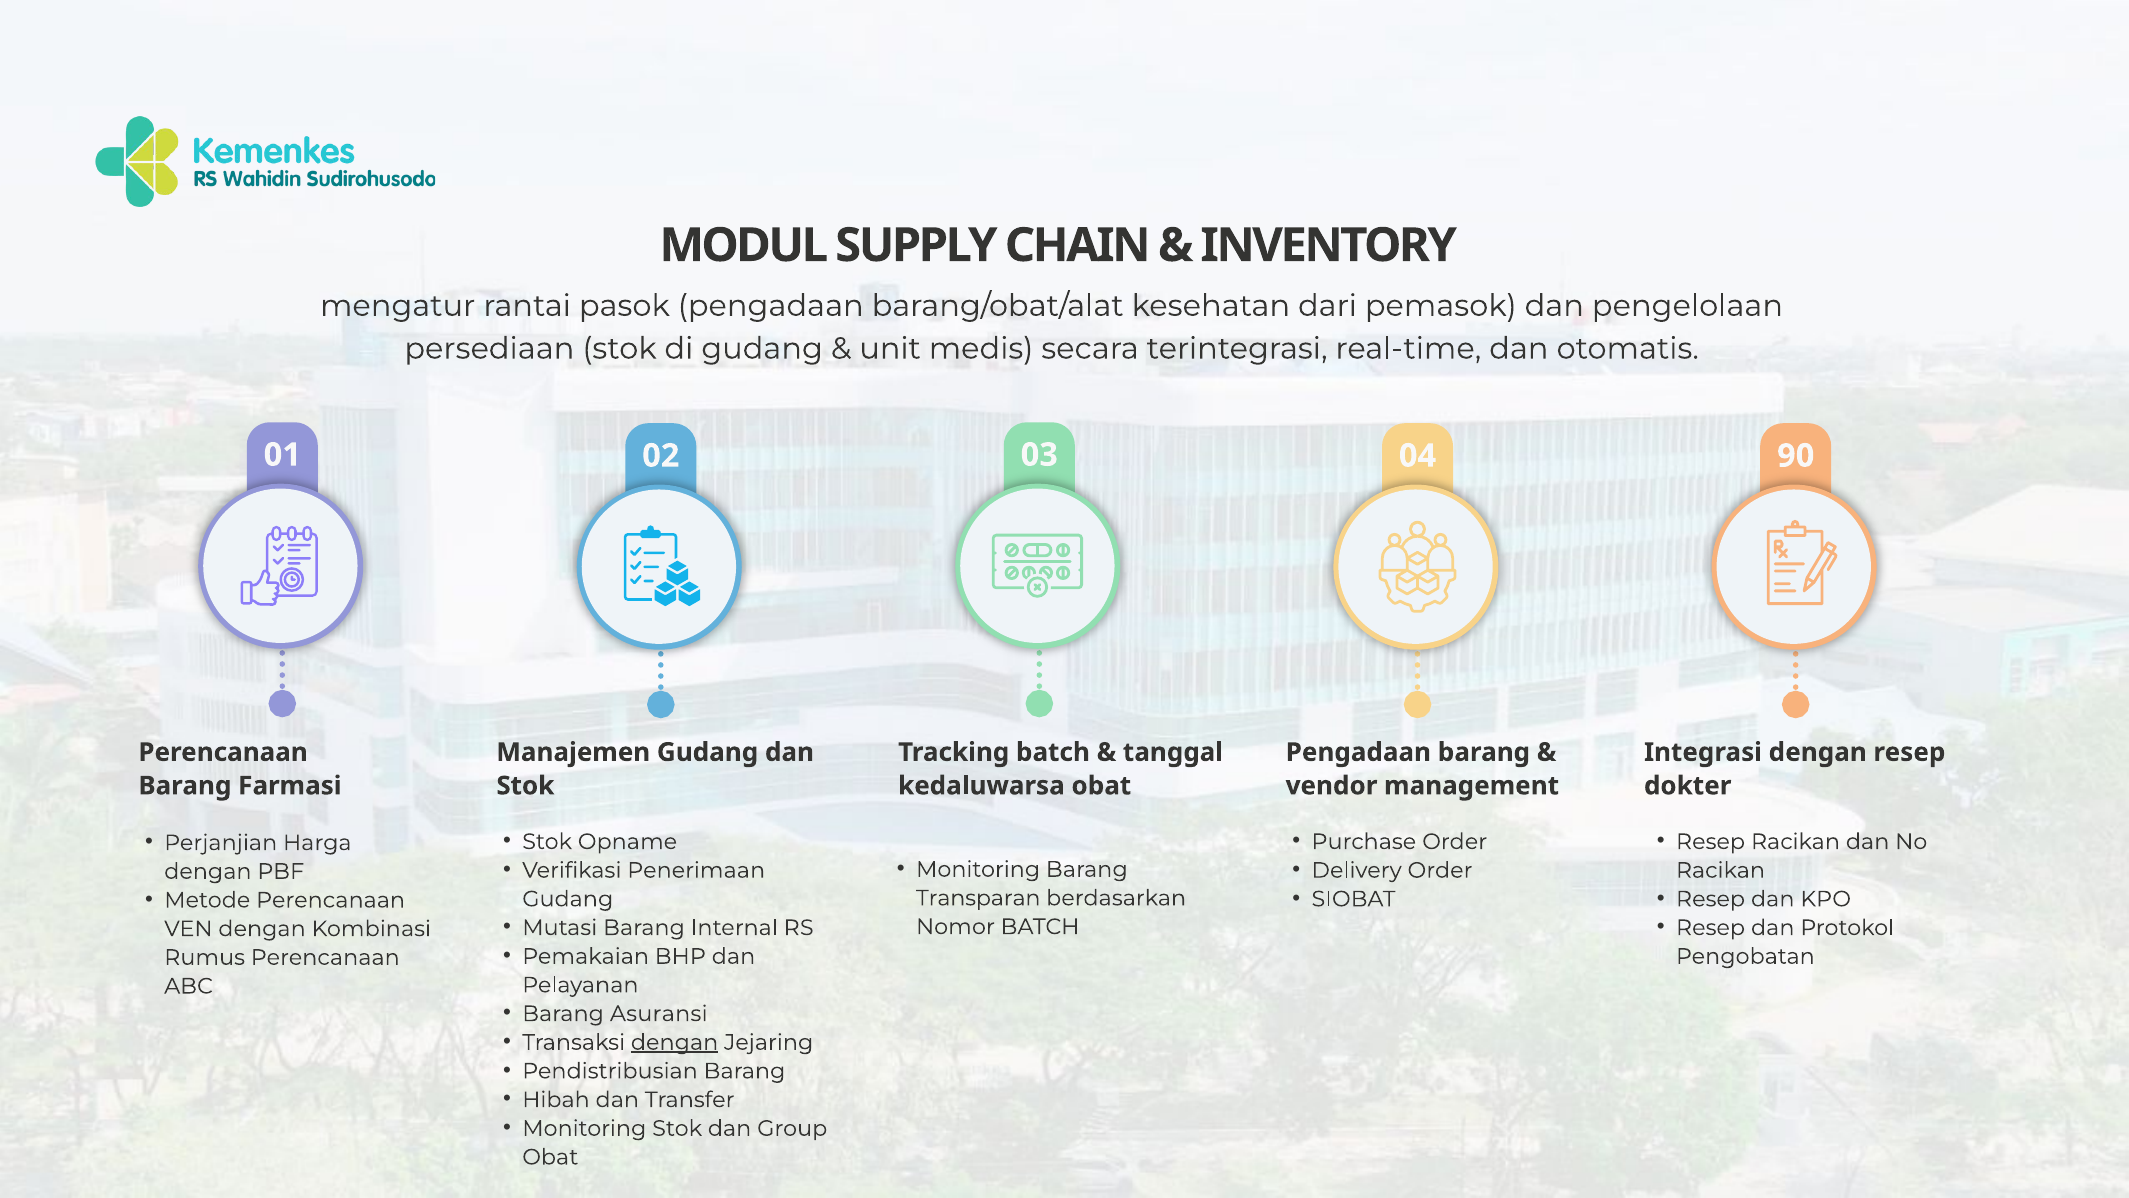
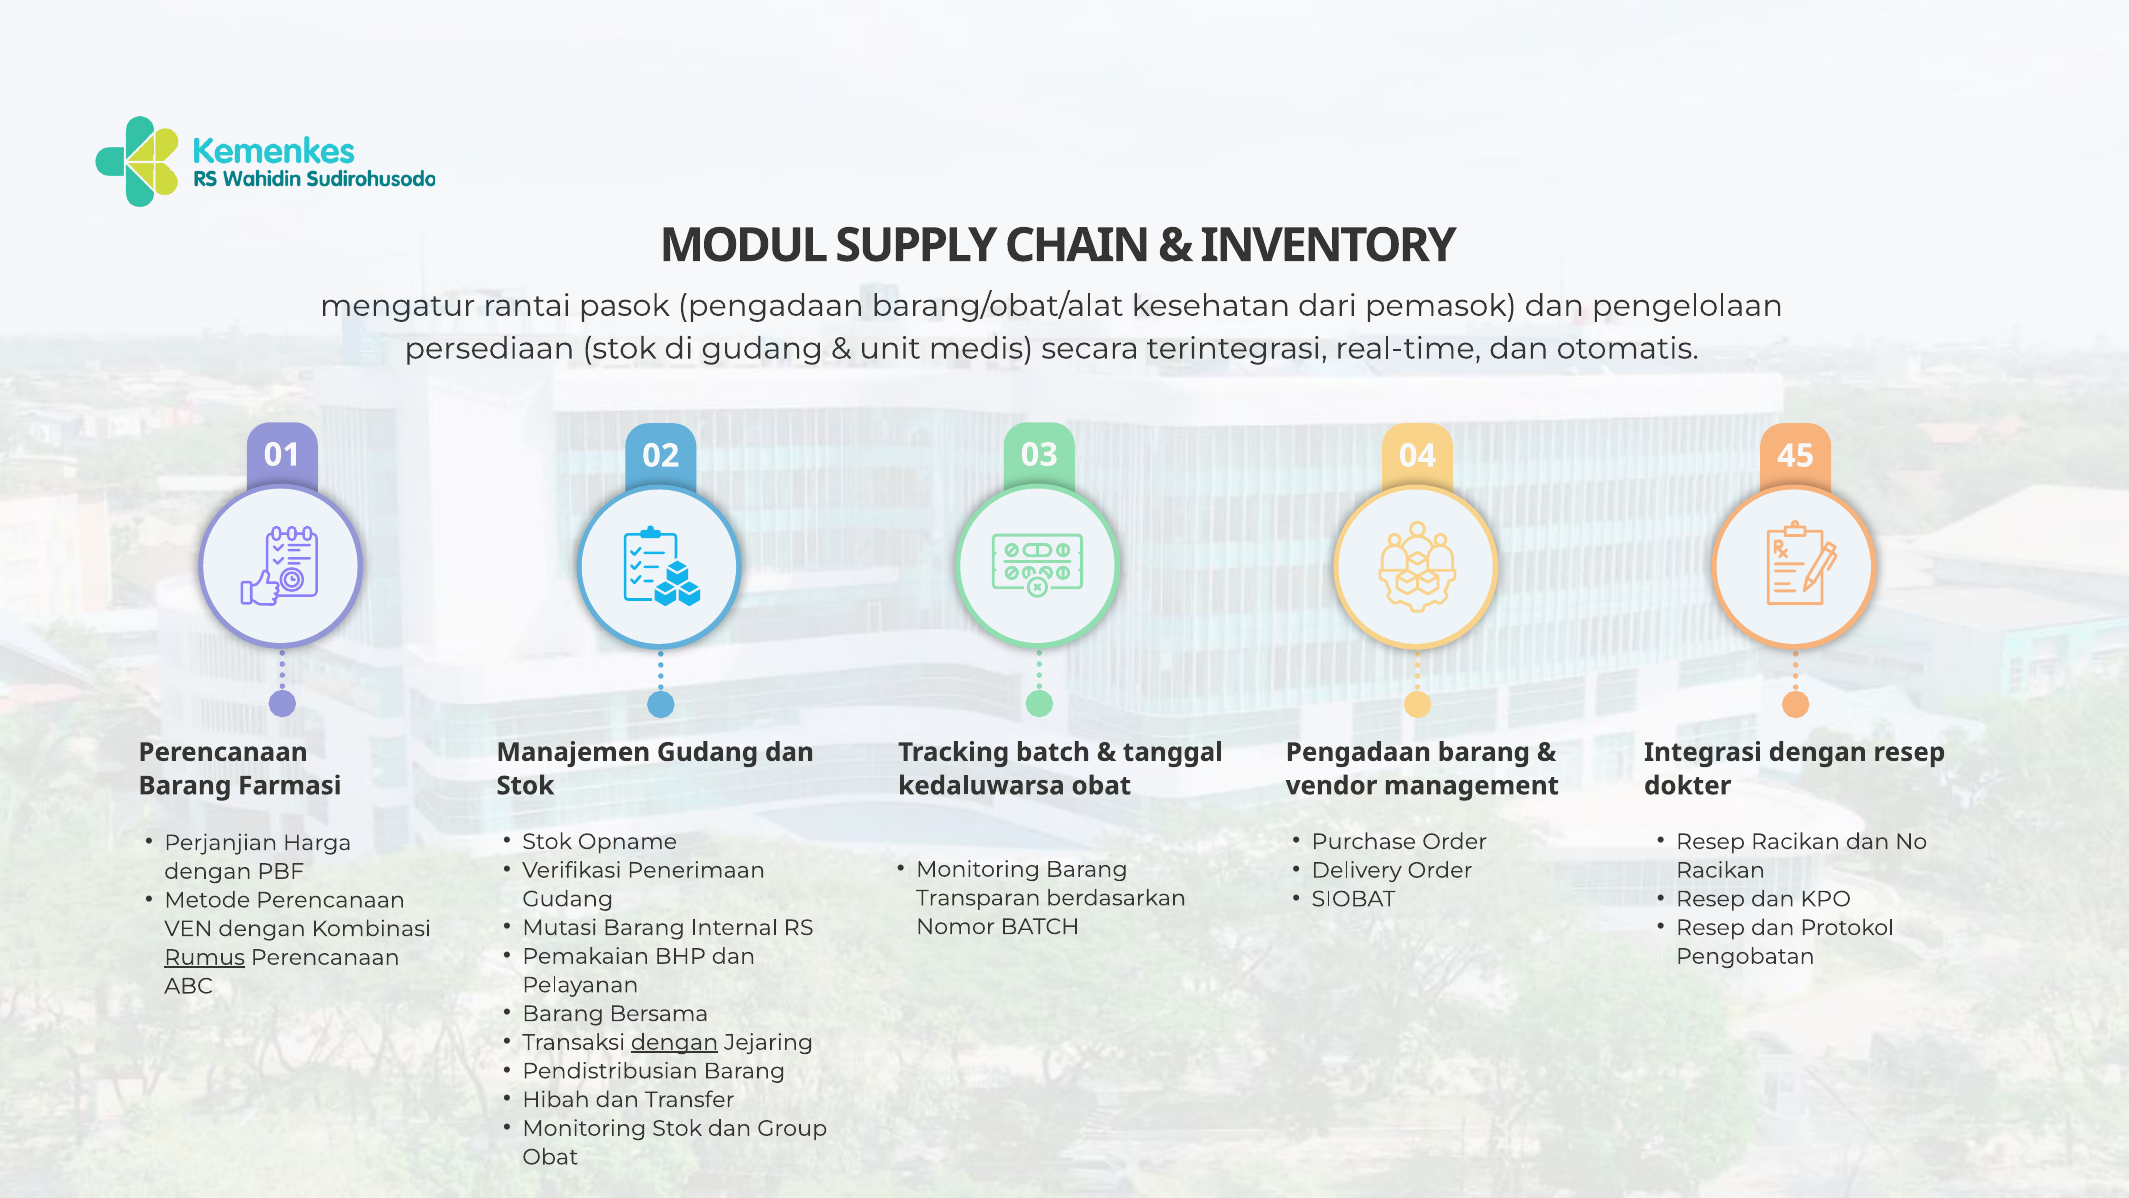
90: 90 -> 45
Rumus underline: none -> present
Asuransi: Asuransi -> Bersama
